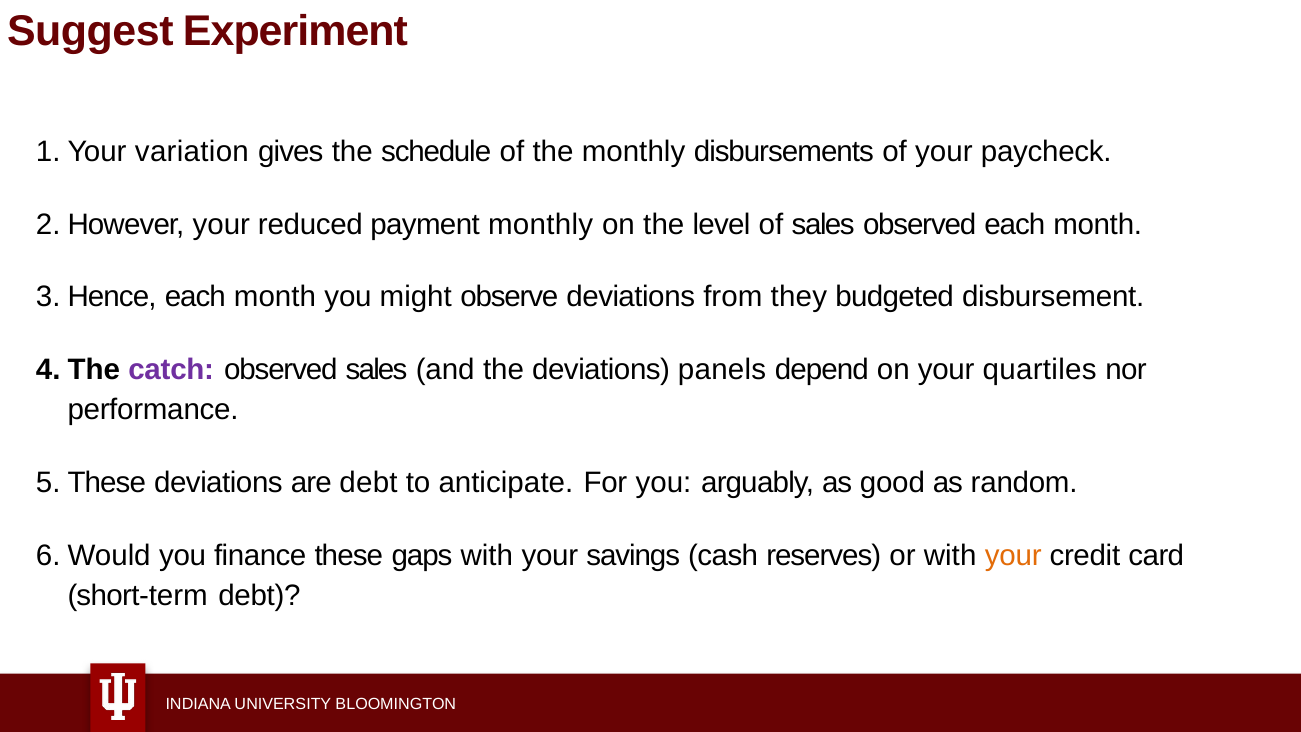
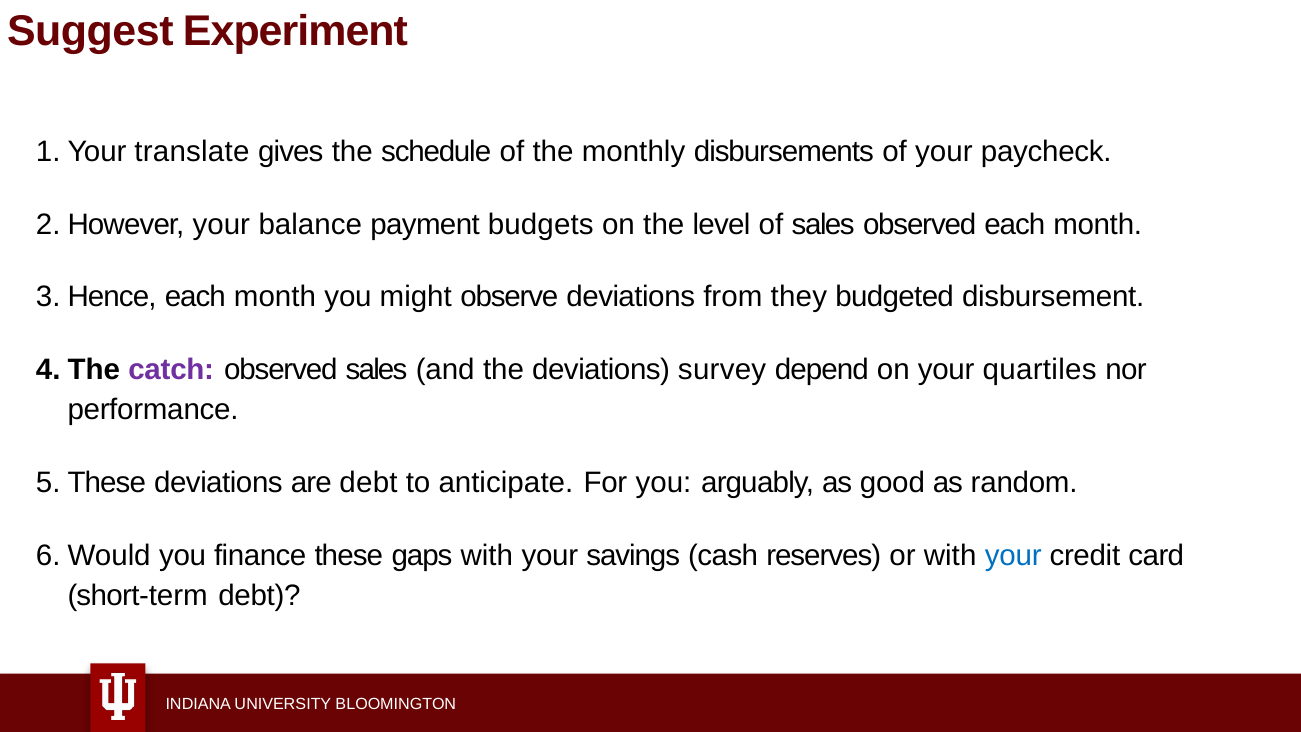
variation: variation -> translate
reduced: reduced -> balance
payment monthly: monthly -> budgets
panels: panels -> survey
your at (1013, 555) colour: orange -> blue
